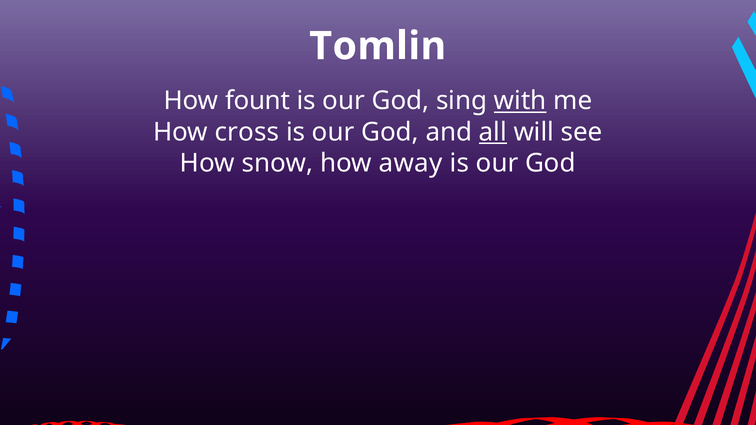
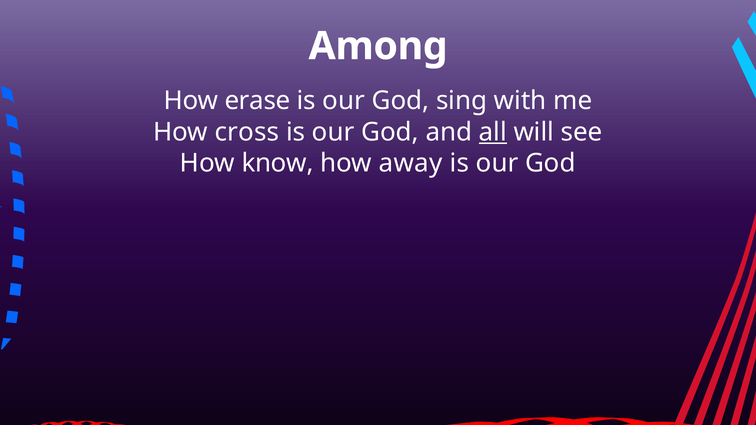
Tomlin: Tomlin -> Among
fount: fount -> erase
with underline: present -> none
snow: snow -> know
